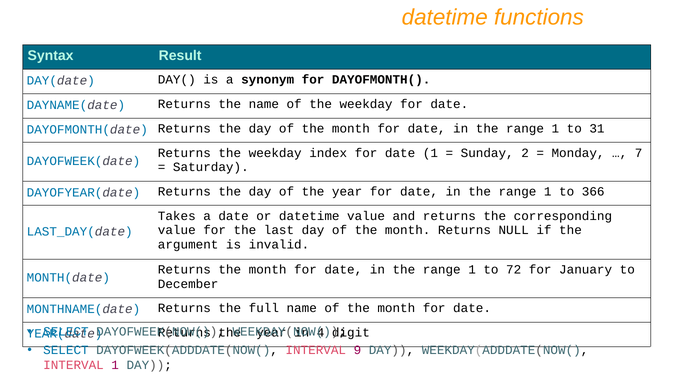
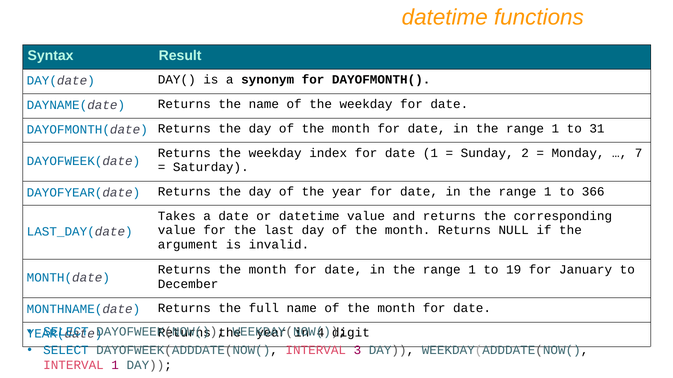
72: 72 -> 19
9: 9 -> 3
